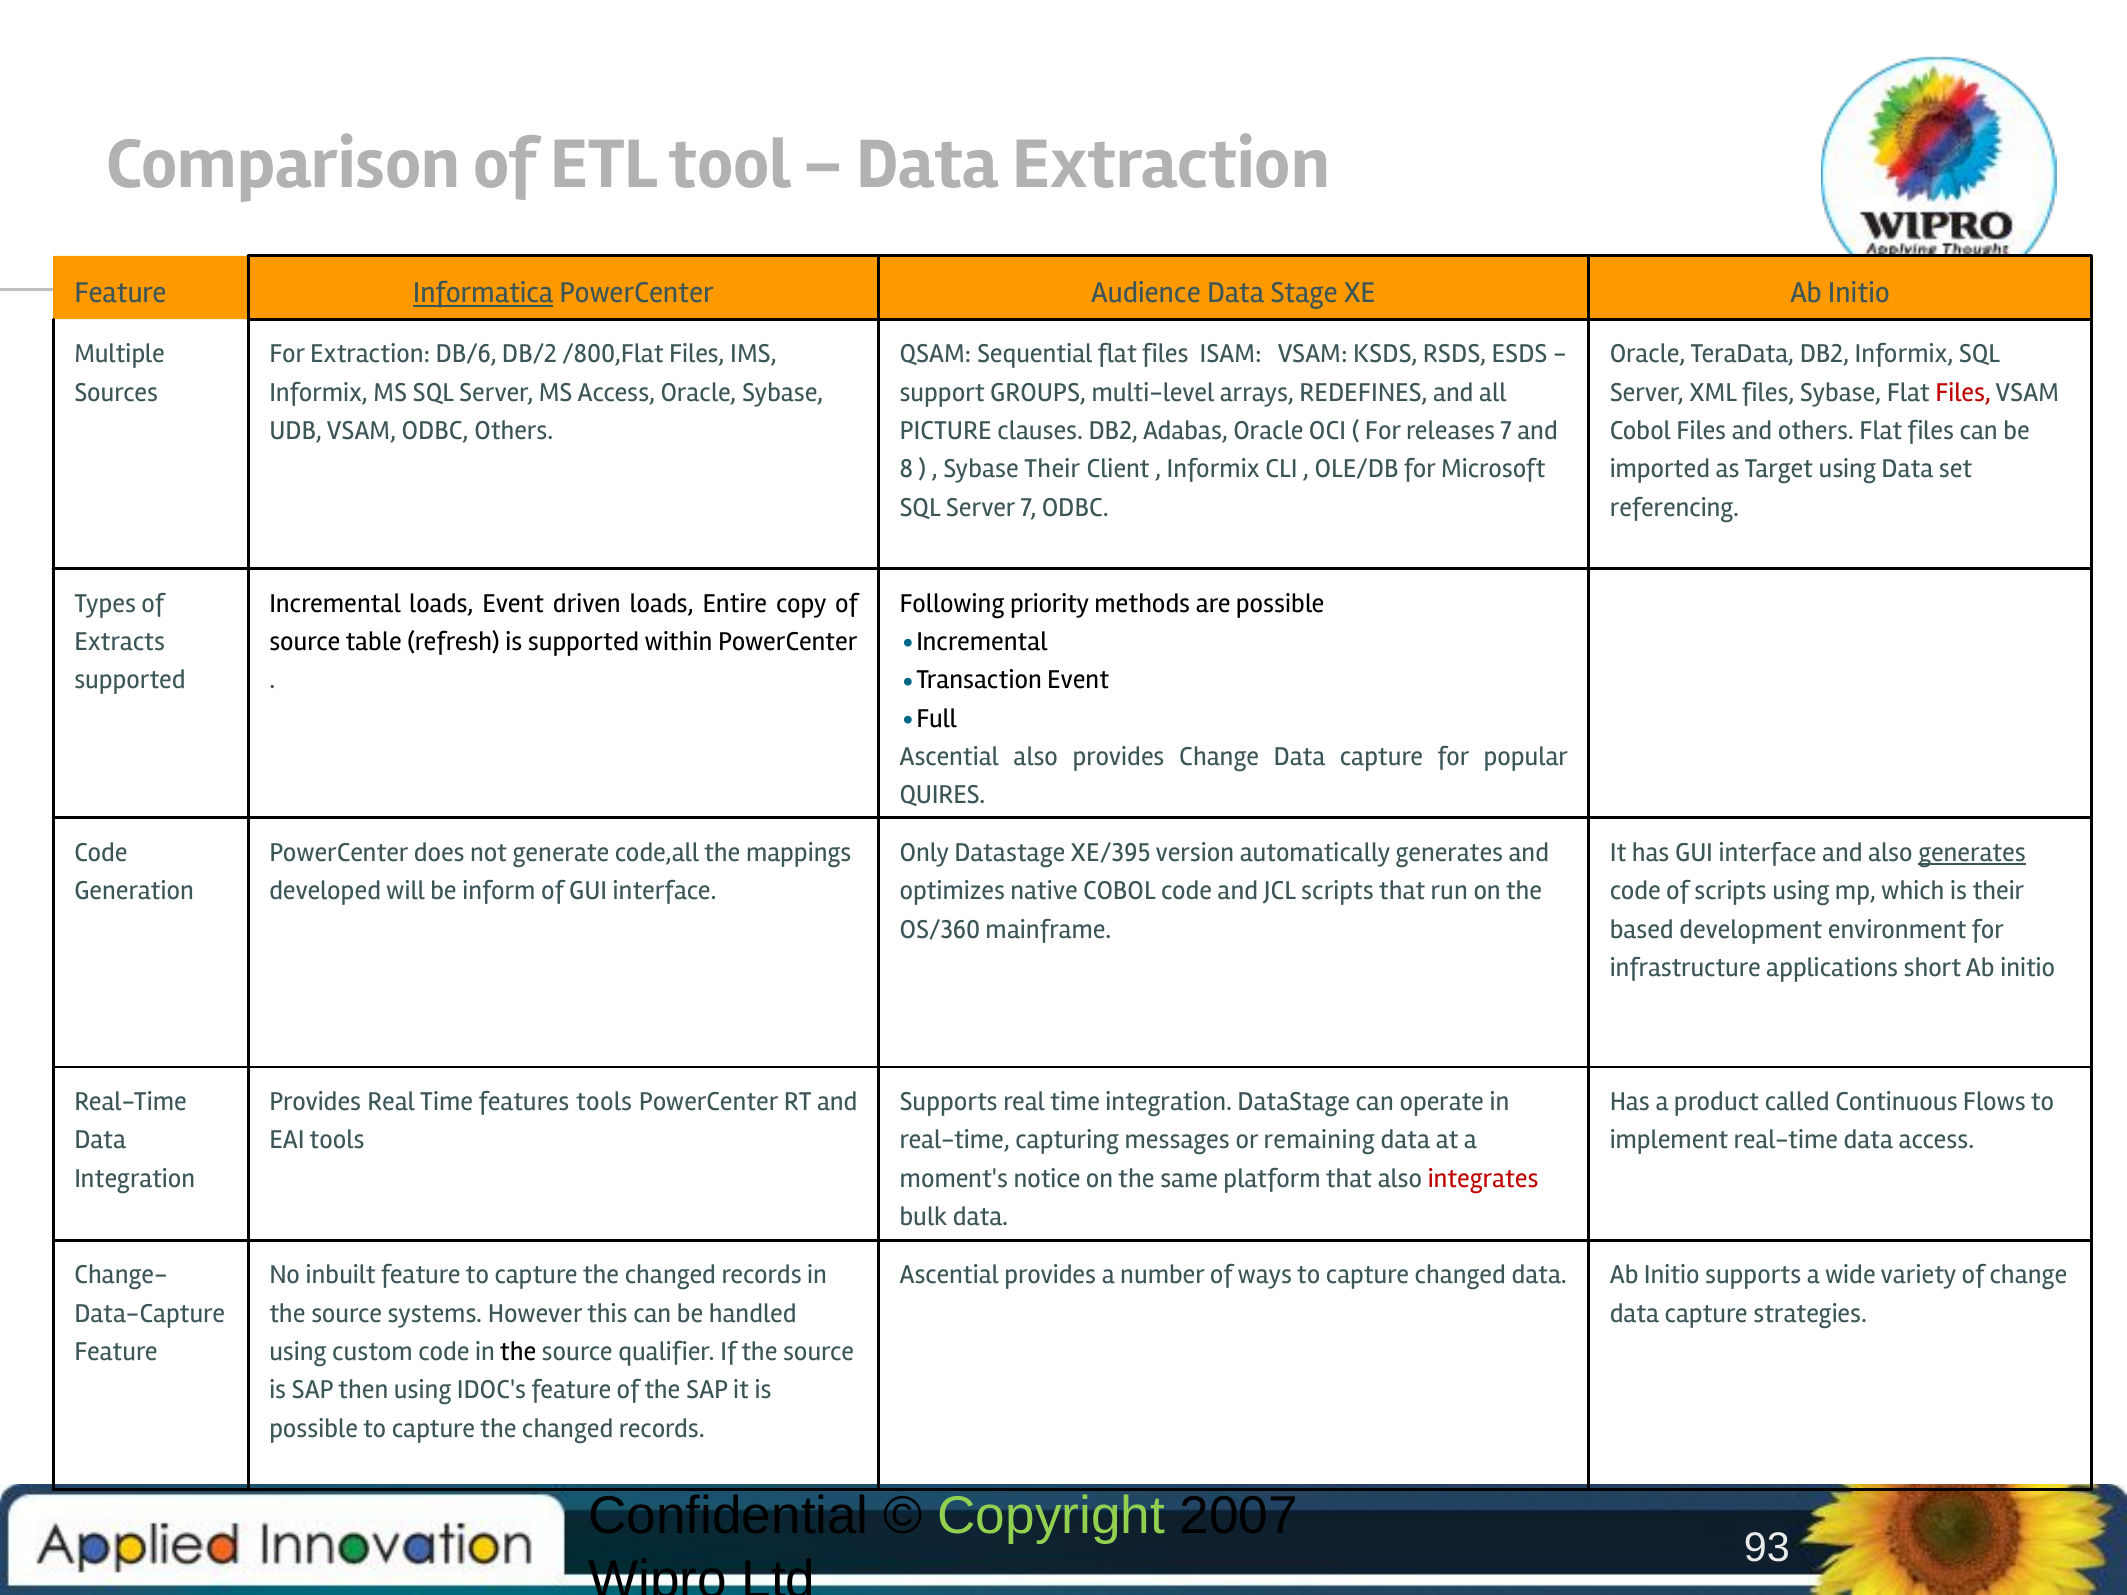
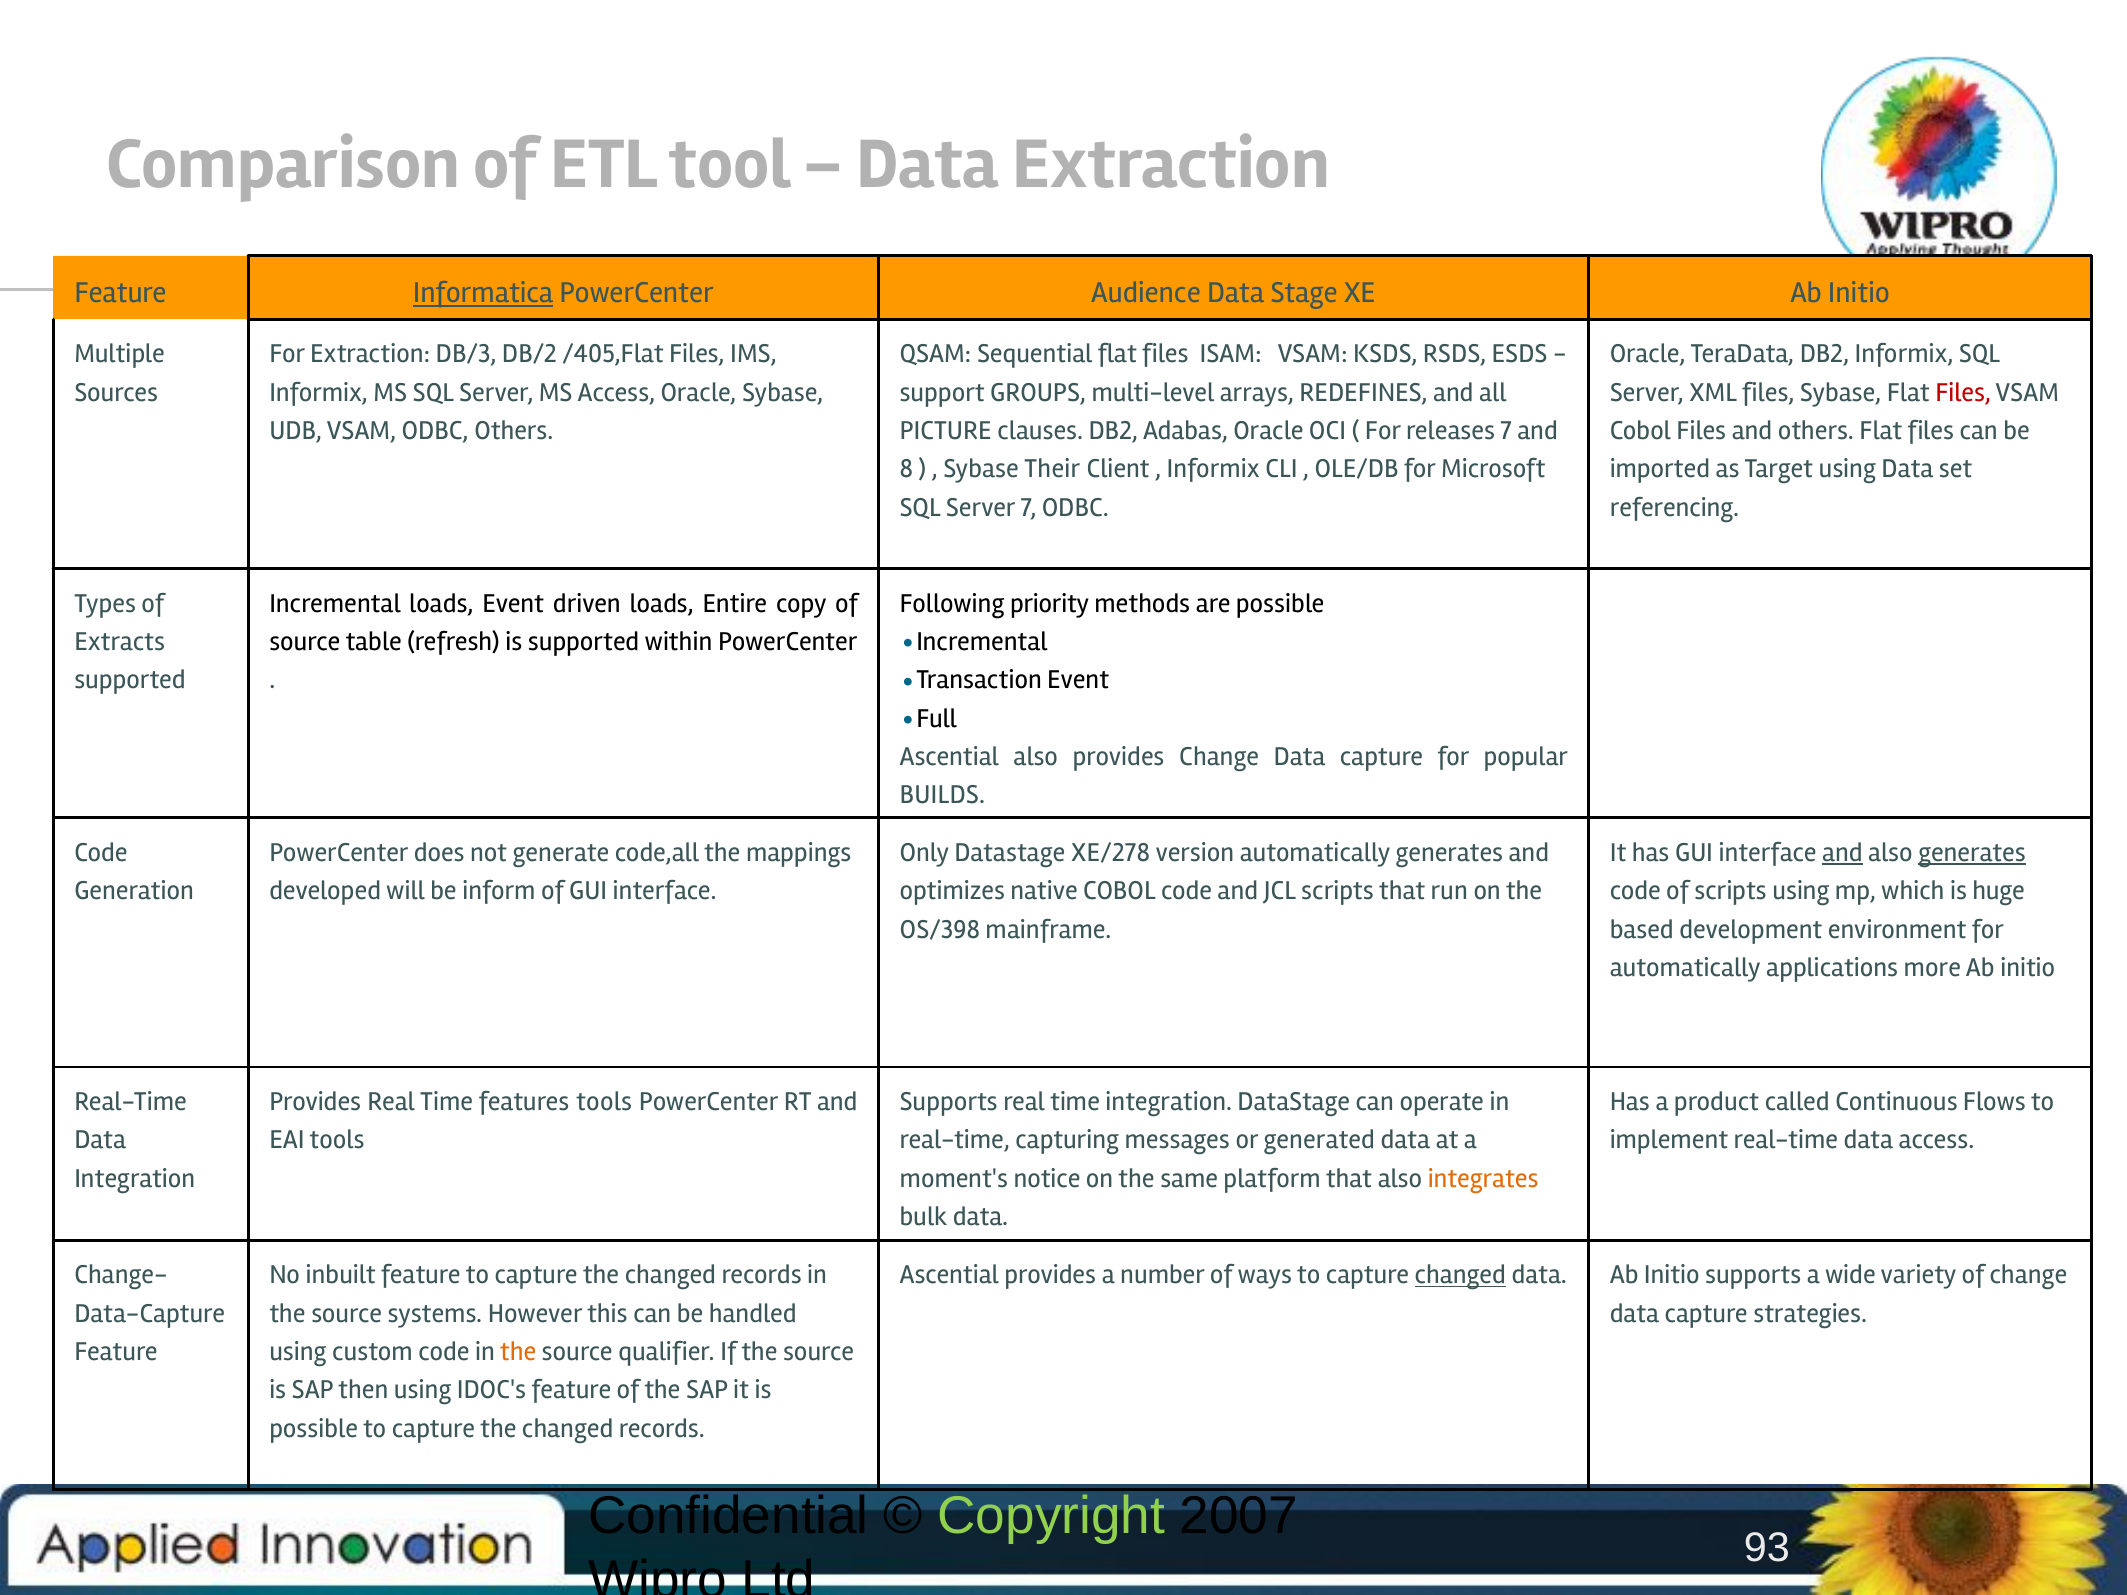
DB/6: DB/6 -> DB/3
/800,Flat: /800,Flat -> /405,Flat
QUIRES: QUIRES -> BUILDS
XE/395: XE/395 -> XE/278
and at (1842, 853) underline: none -> present
is their: their -> huge
OS/360: OS/360 -> OS/398
infrastructure at (1685, 968): infrastructure -> automatically
short: short -> more
remaining: remaining -> generated
integrates colour: red -> orange
changed at (1460, 1275) underline: none -> present
the at (518, 1352) colour: black -> orange
